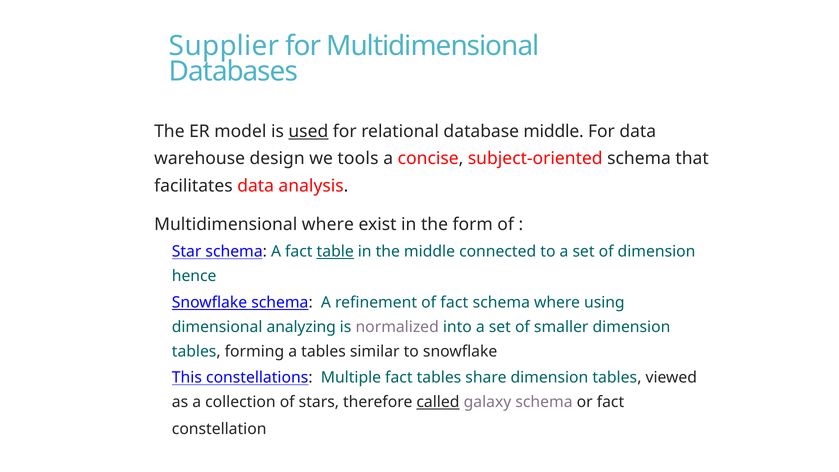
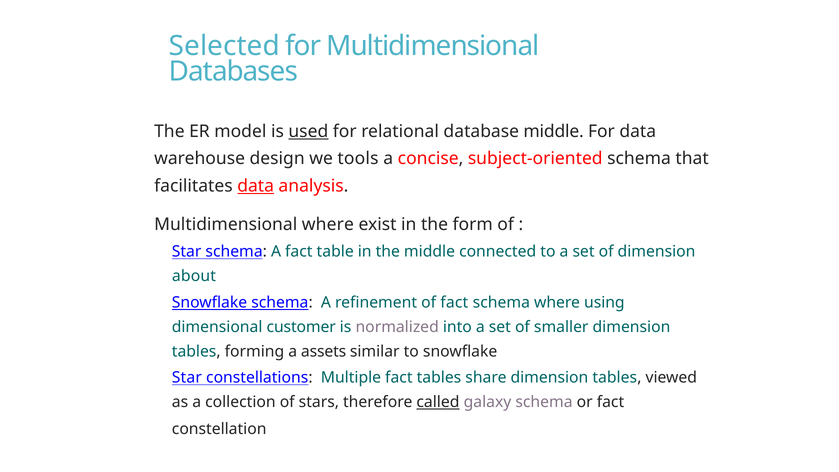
Supplier: Supplier -> Selected
data at (256, 186) underline: none -> present
table underline: present -> none
hence: hence -> about
analyzing: analyzing -> customer
a tables: tables -> assets
This at (187, 378): This -> Star
